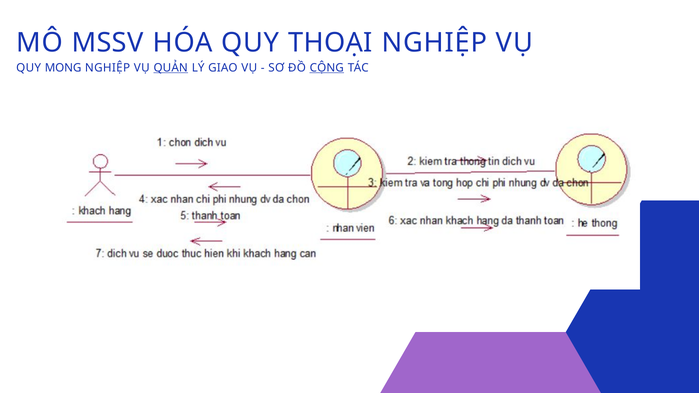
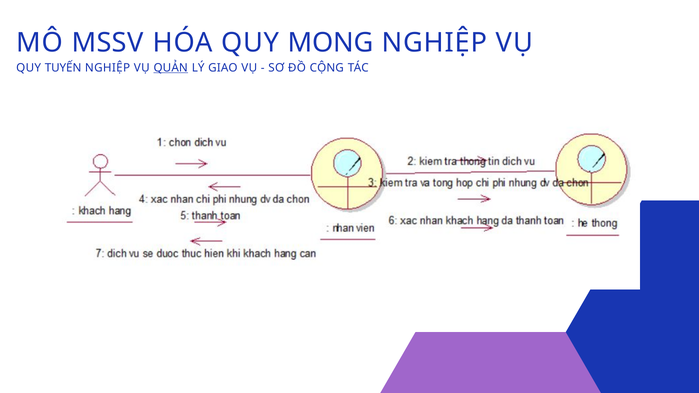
THOẠI: THOẠI -> MONG
MONG: MONG -> TUYẾN
CỘNG underline: present -> none
